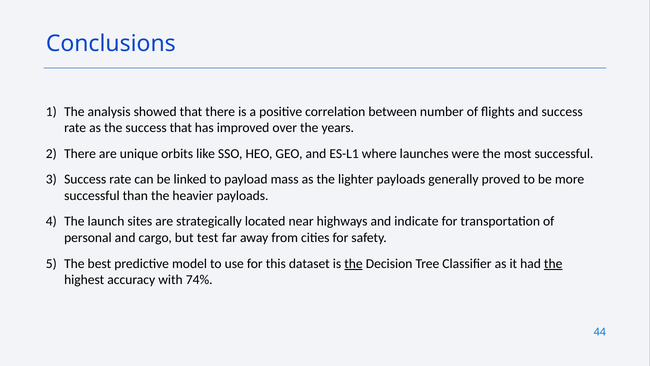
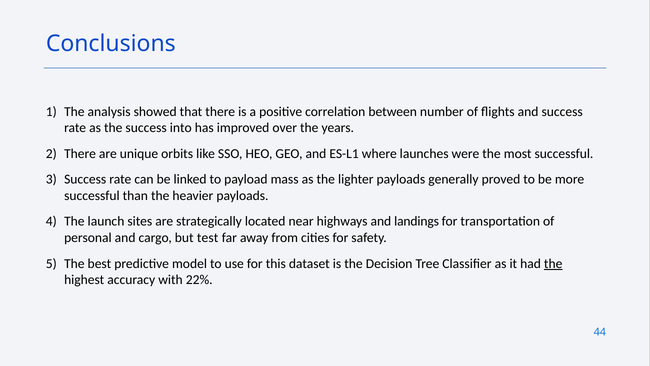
success that: that -> into
indicate: indicate -> landings
the at (354, 263) underline: present -> none
74%: 74% -> 22%
